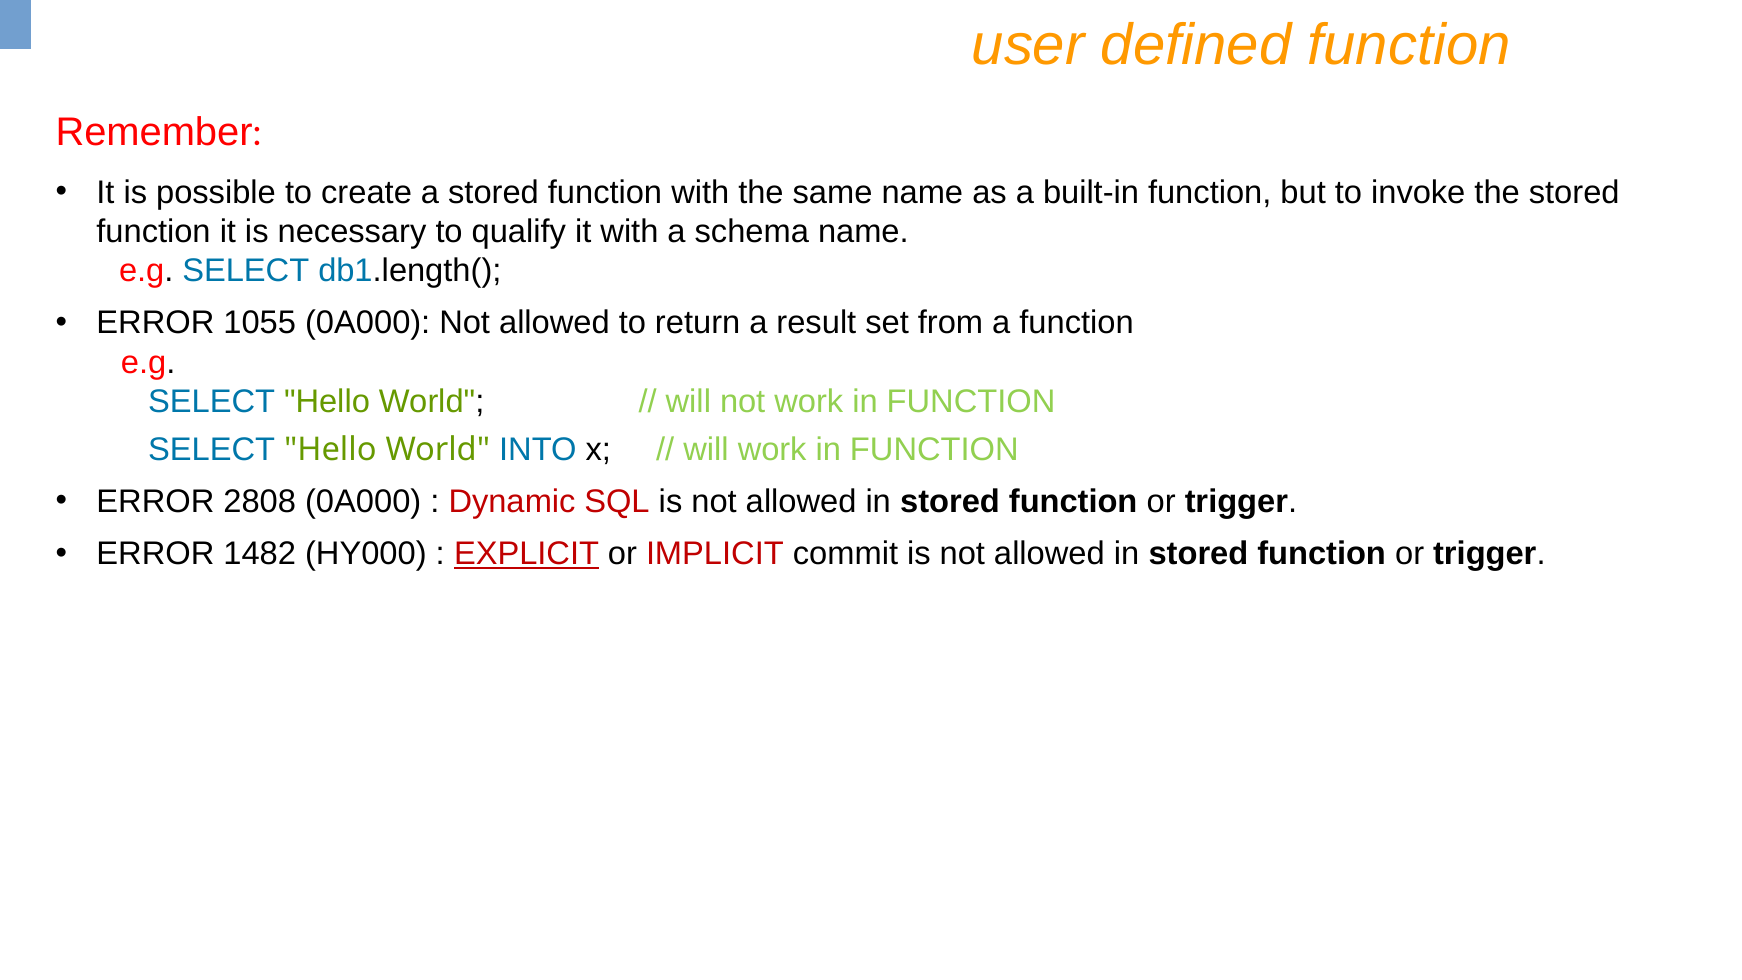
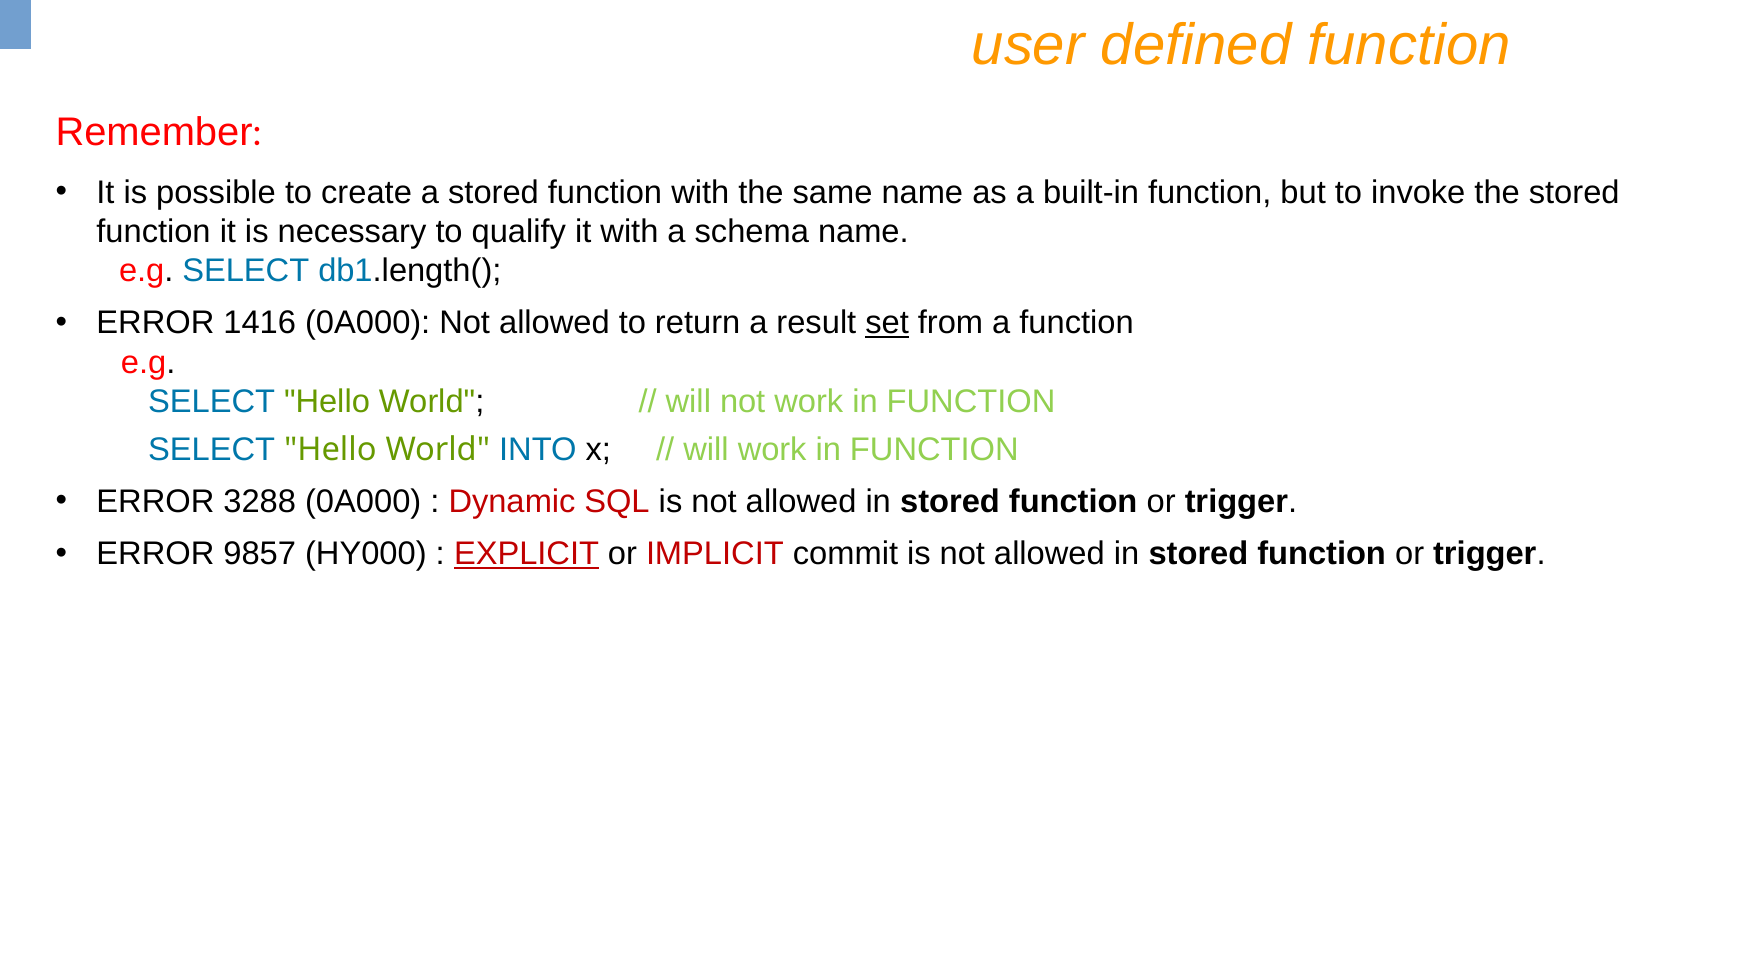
1055: 1055 -> 1416
set underline: none -> present
2808: 2808 -> 3288
1482: 1482 -> 9857
